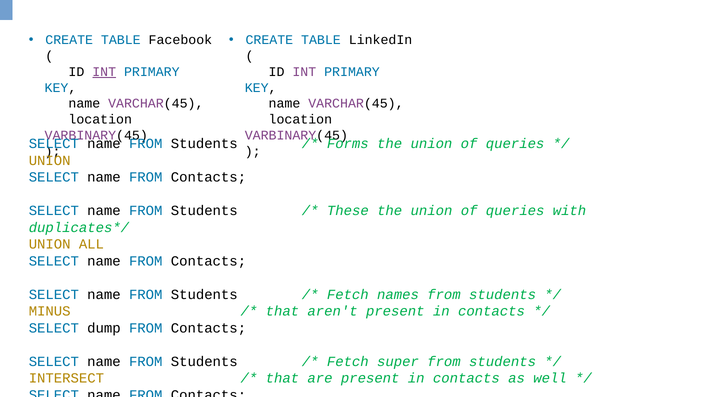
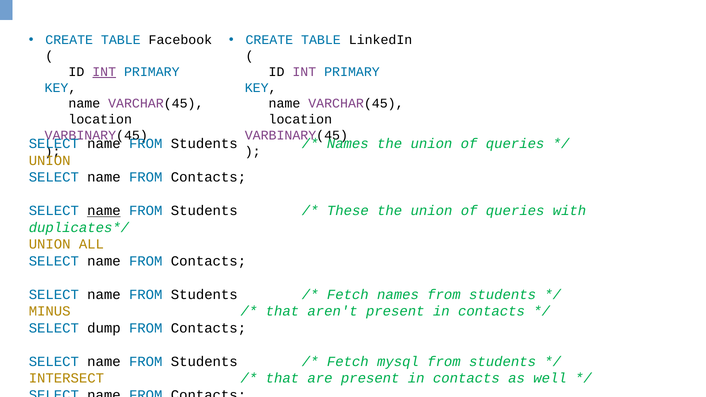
Forms at (348, 144): Forms -> Names
name at (104, 211) underline: none -> present
super: super -> mysql
